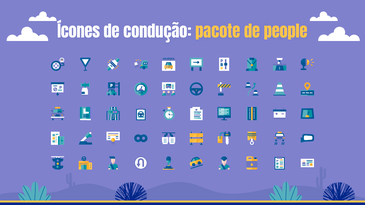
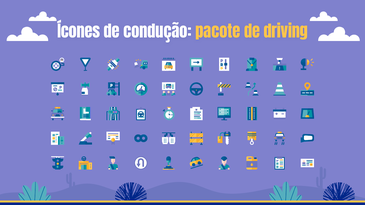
people: people -> driving
